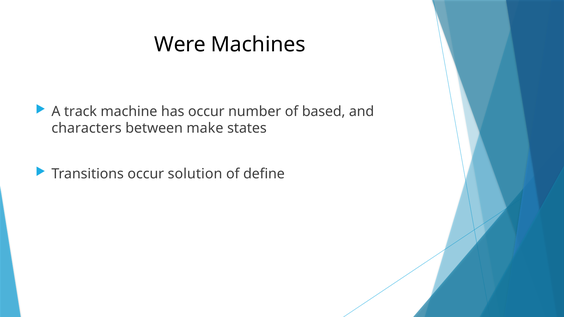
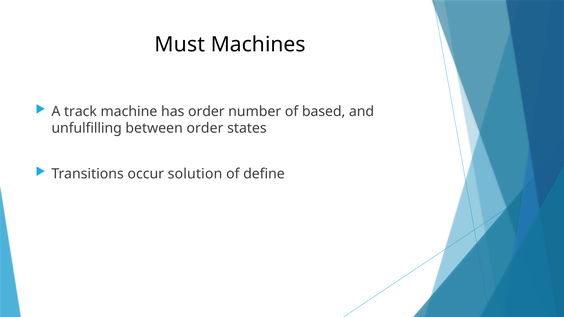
Were: Were -> Must
has occur: occur -> order
characters: characters -> unfulfilling
between make: make -> order
